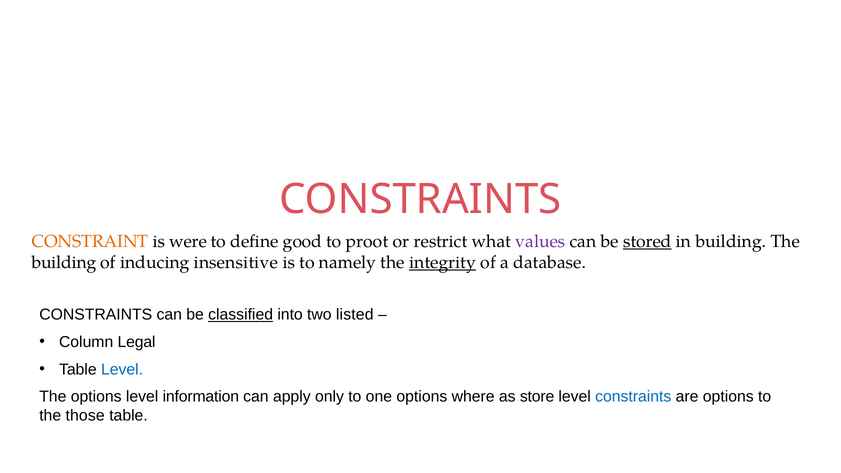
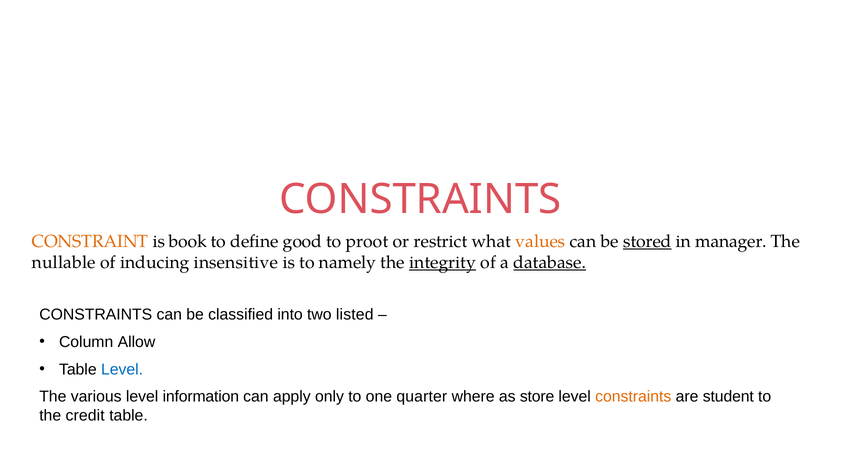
were: were -> book
values colour: purple -> orange
in building: building -> manager
building at (64, 263): building -> nullable
database underline: none -> present
classified underline: present -> none
Legal: Legal -> Allow
The options: options -> various
one options: options -> quarter
constraints at (633, 397) colour: blue -> orange
are options: options -> student
those: those -> credit
